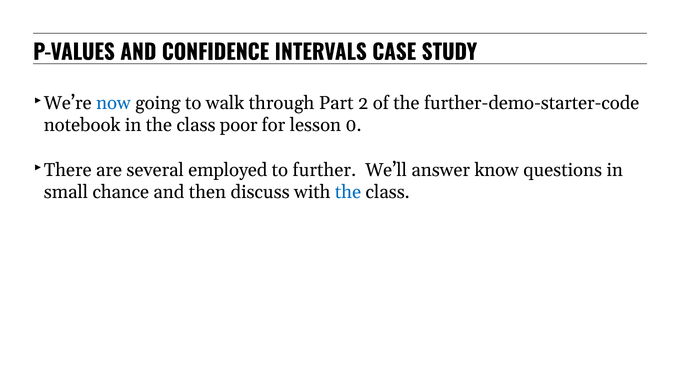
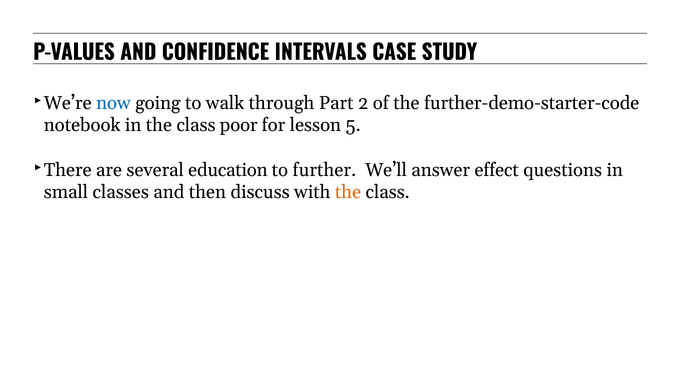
0: 0 -> 5
employed: employed -> education
know: know -> effect
chance: chance -> classes
the at (348, 192) colour: blue -> orange
